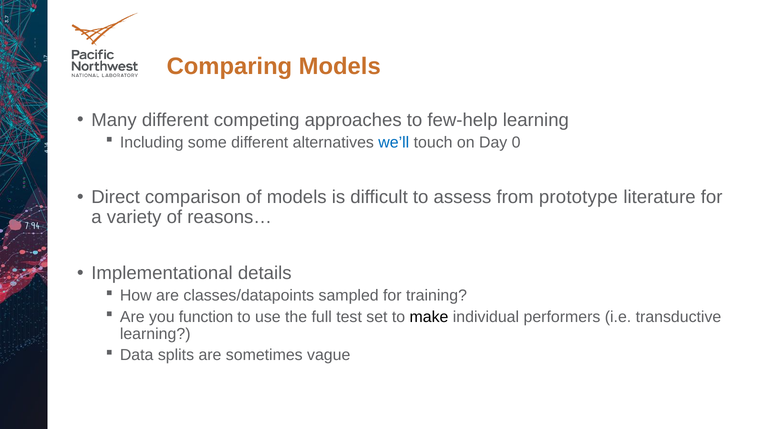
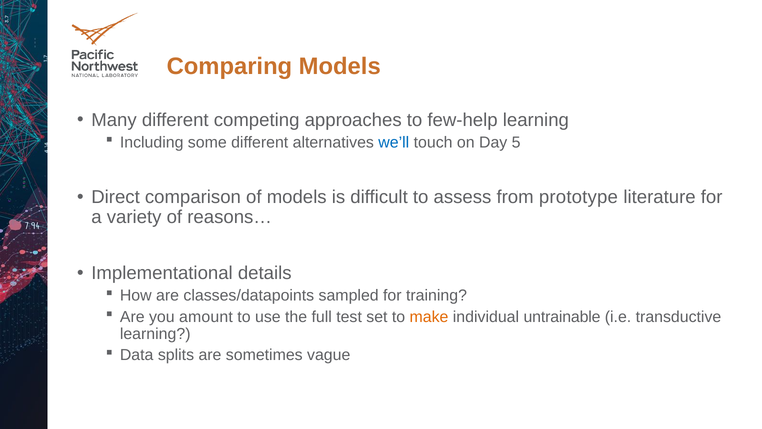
0: 0 -> 5
function: function -> amount
make colour: black -> orange
performers: performers -> untrainable
